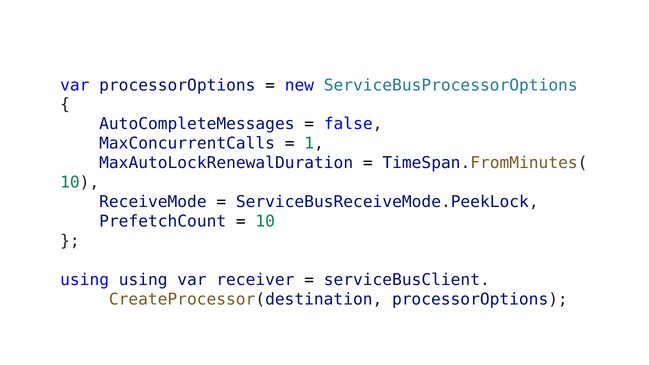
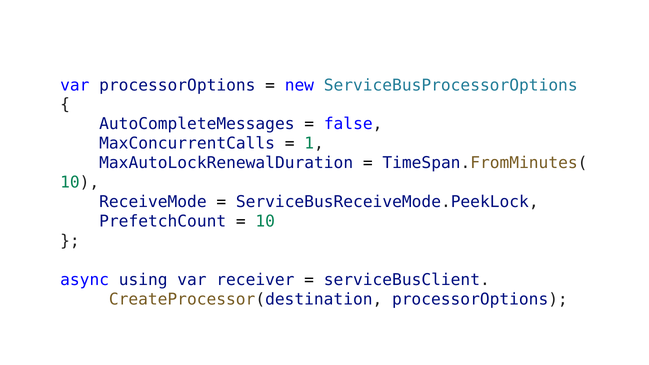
using at (85, 280): using -> async
